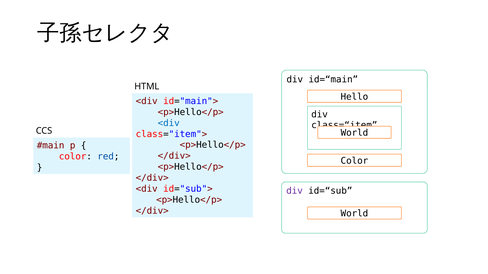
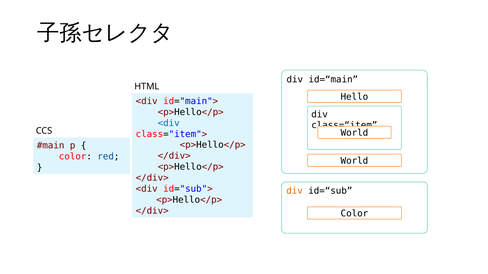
Color at (354, 161): Color -> World
div at (295, 191) colour: purple -> orange
World at (354, 214): World -> Color
